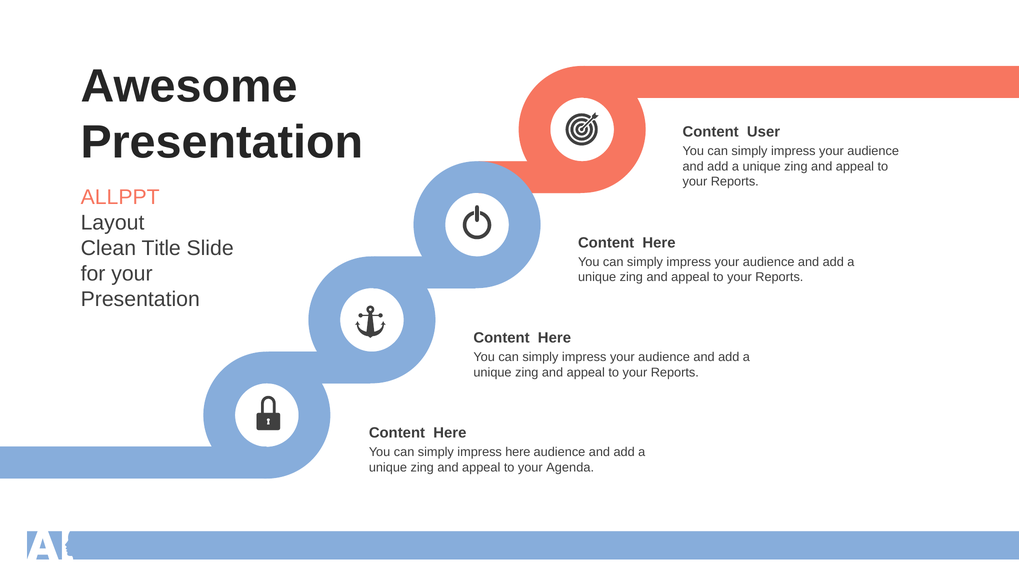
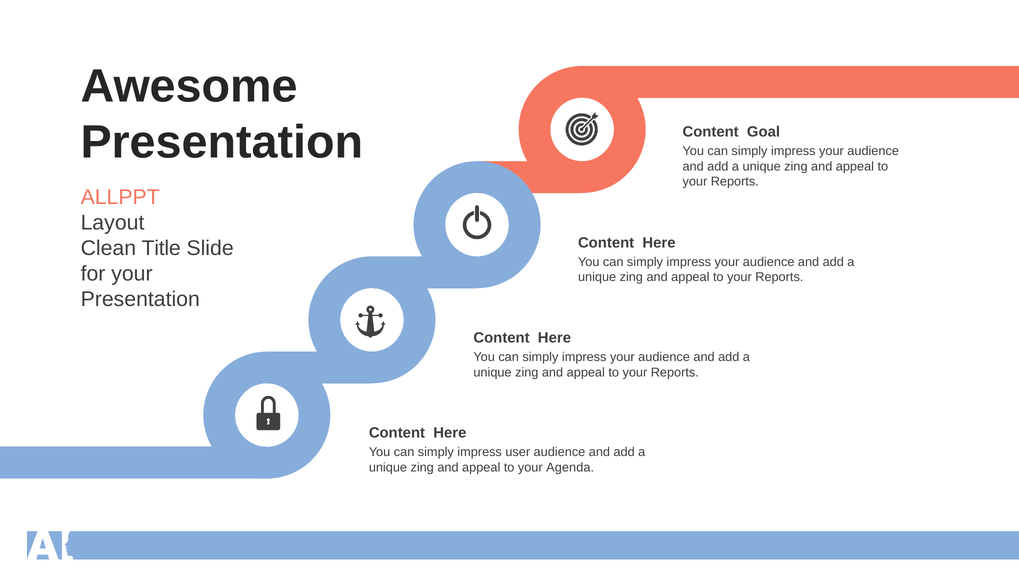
User: User -> Goal
impress here: here -> user
